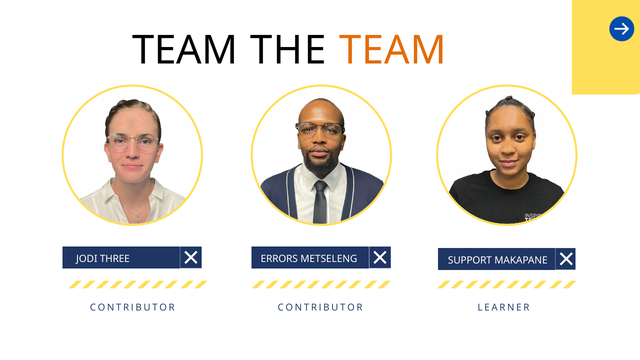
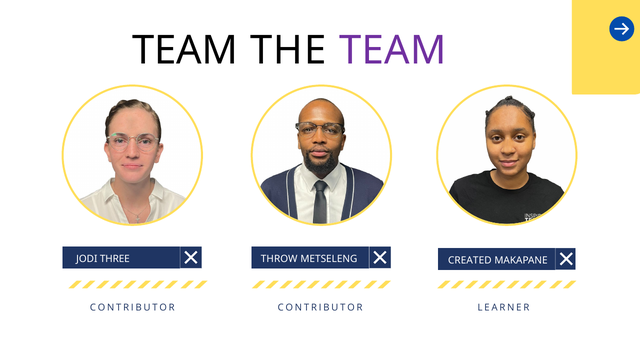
TEAM at (393, 50) colour: orange -> purple
ERRORS: ERRORS -> THROW
SUPPORT: SUPPORT -> CREATED
